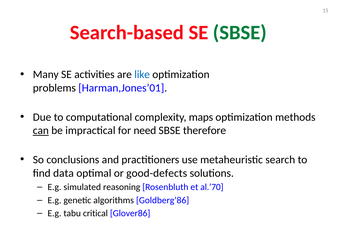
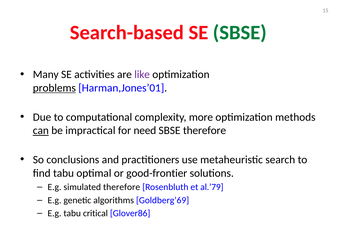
like colour: blue -> purple
problems underline: none -> present
maps: maps -> more
find data: data -> tabu
good-defects: good-defects -> good-frontier
simulated reasoning: reasoning -> therefore
al.’70: al.’70 -> al.’79
Goldberg’86: Goldberg’86 -> Goldberg’69
